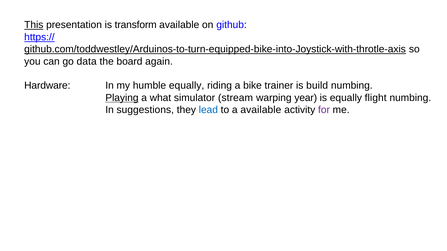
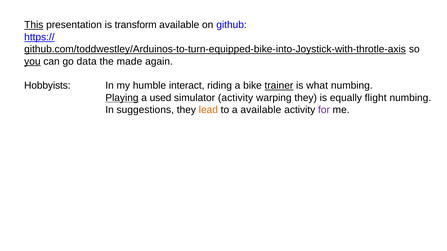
you underline: none -> present
board: board -> made
Hardware: Hardware -> Hobbyists
humble equally: equally -> interact
trainer underline: none -> present
build: build -> what
what: what -> used
simulator stream: stream -> activity
warping year: year -> they
lead colour: blue -> orange
